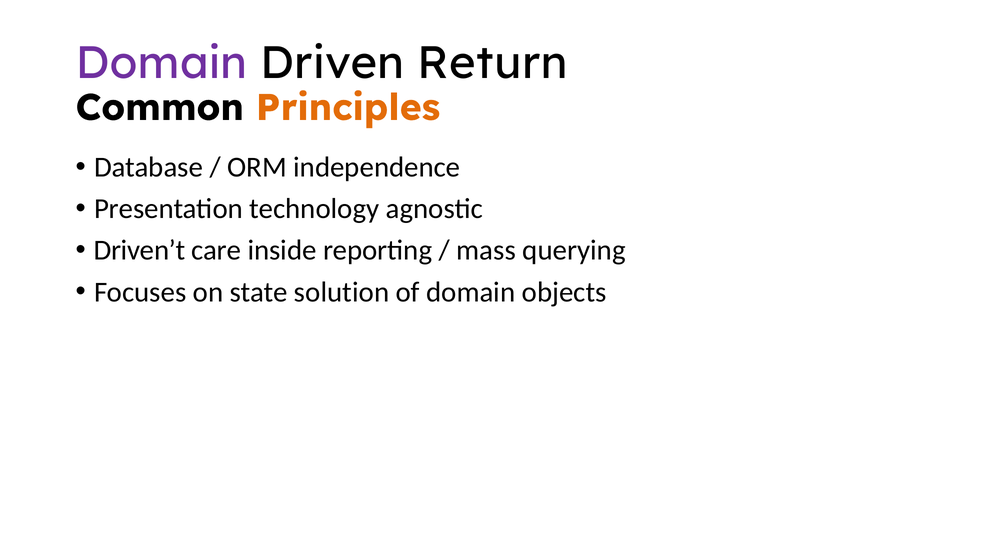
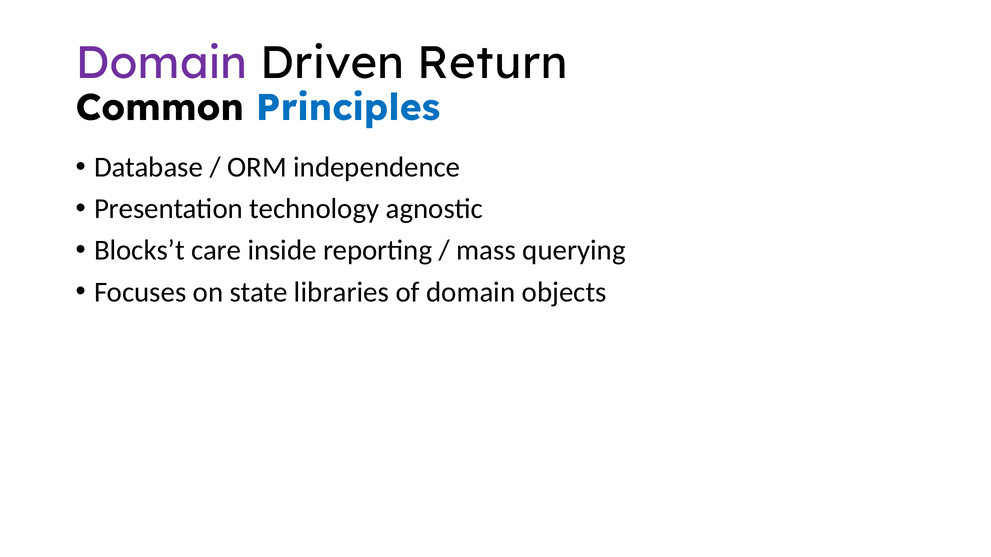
Principles colour: orange -> blue
Driven’t: Driven’t -> Blocks’t
solution: solution -> libraries
